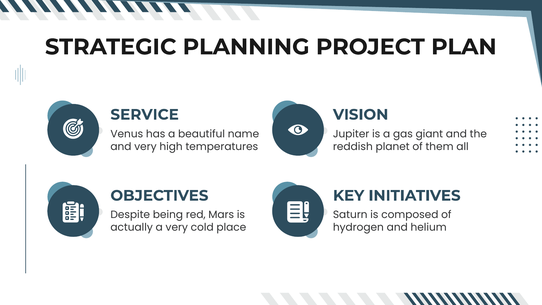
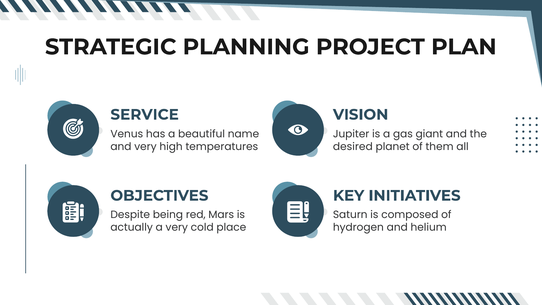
reddish: reddish -> desired
